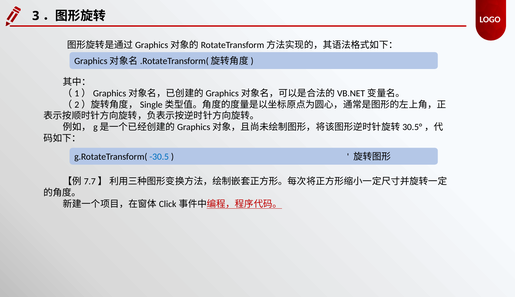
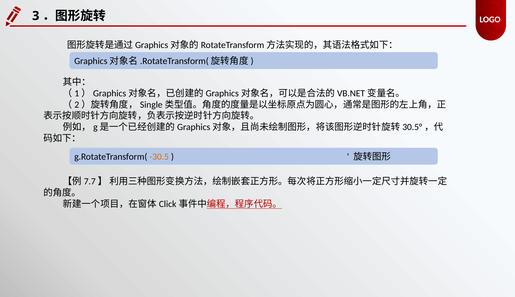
-30.5 colour: blue -> orange
